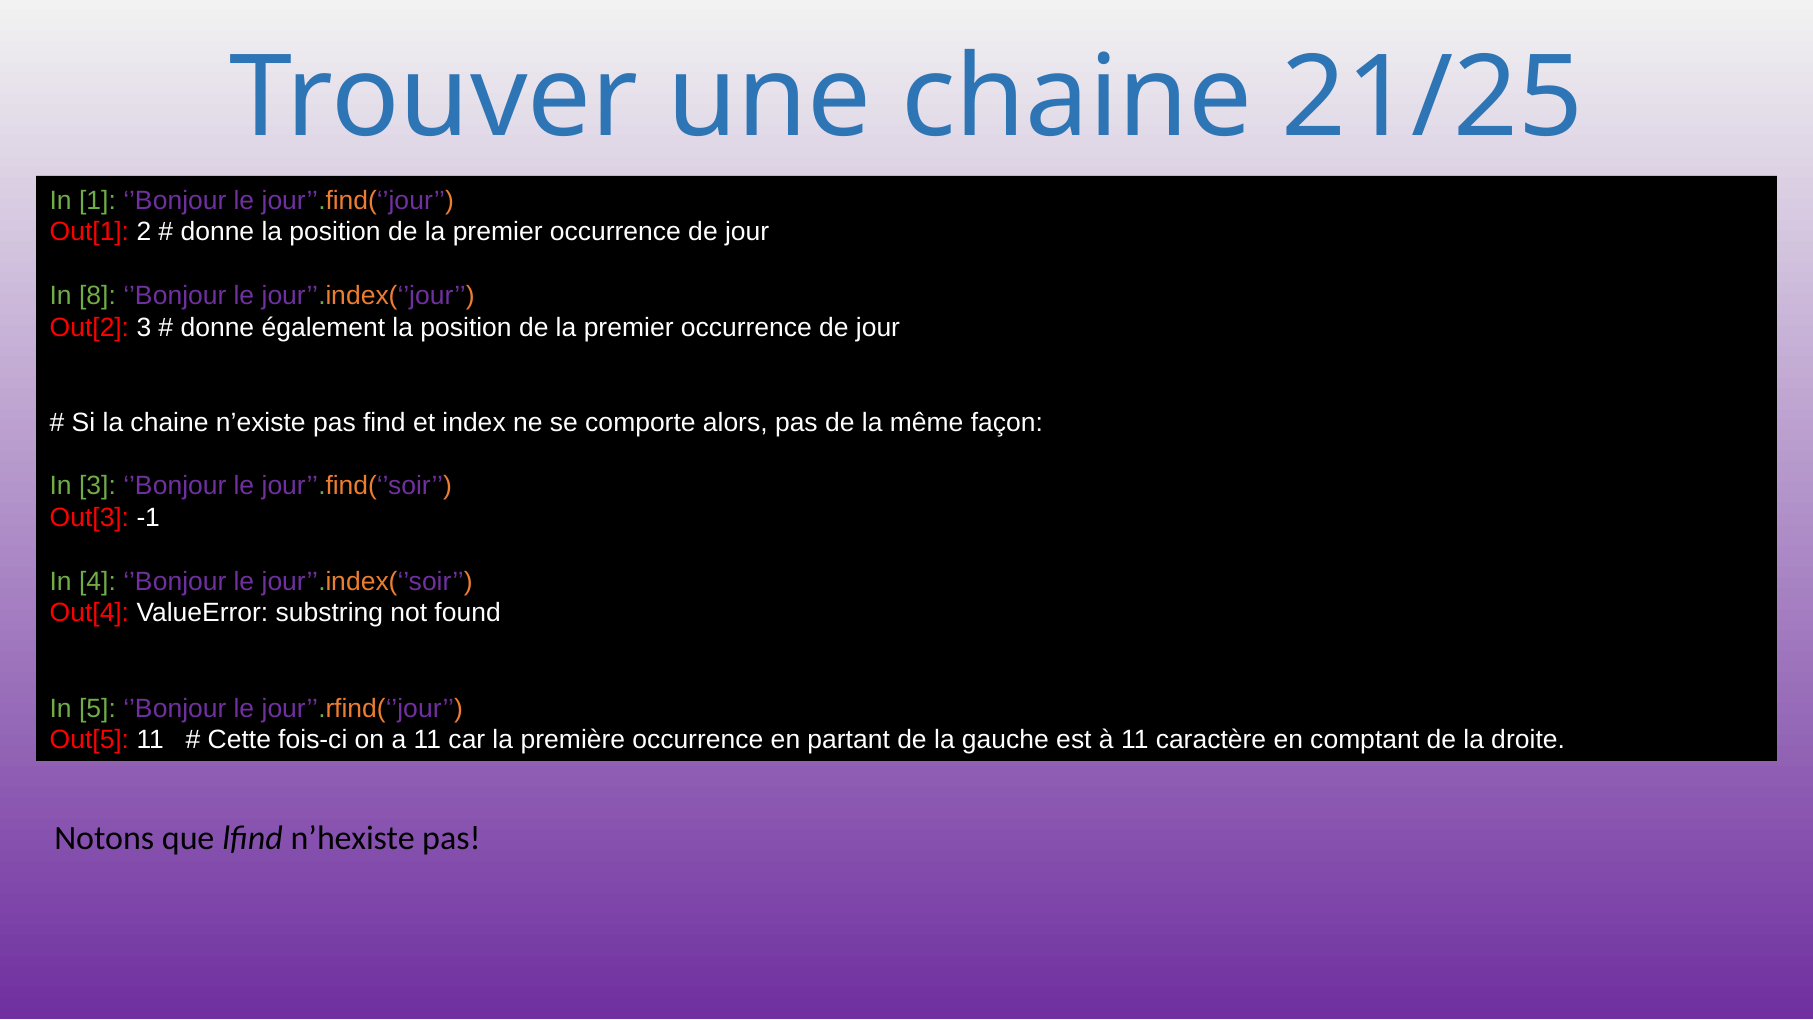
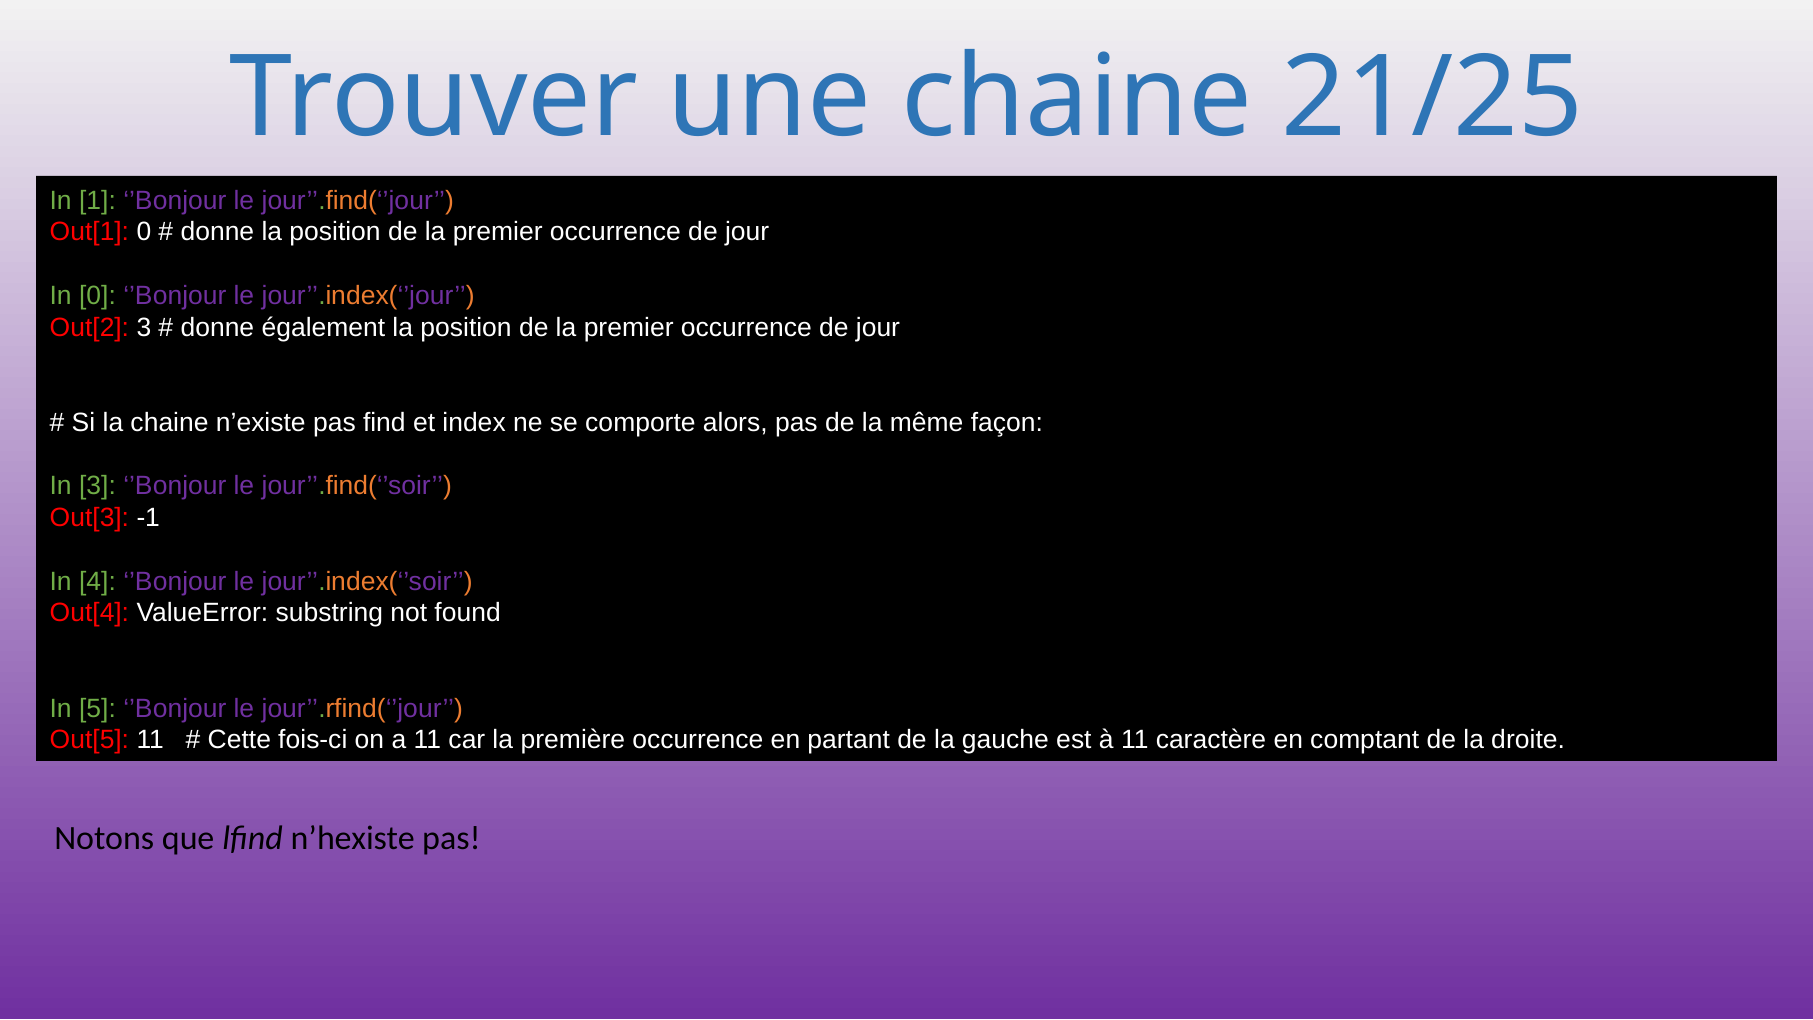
Out[1 2: 2 -> 0
In 8: 8 -> 0
